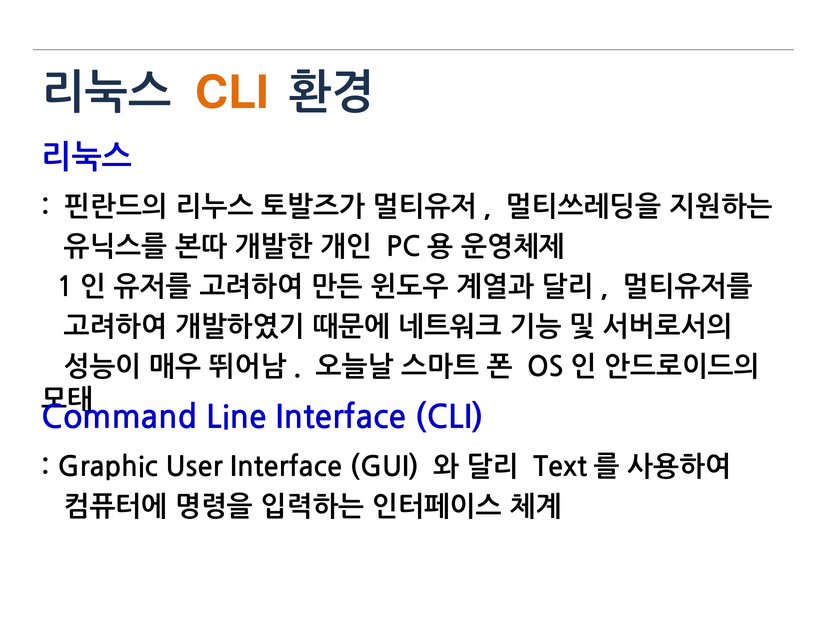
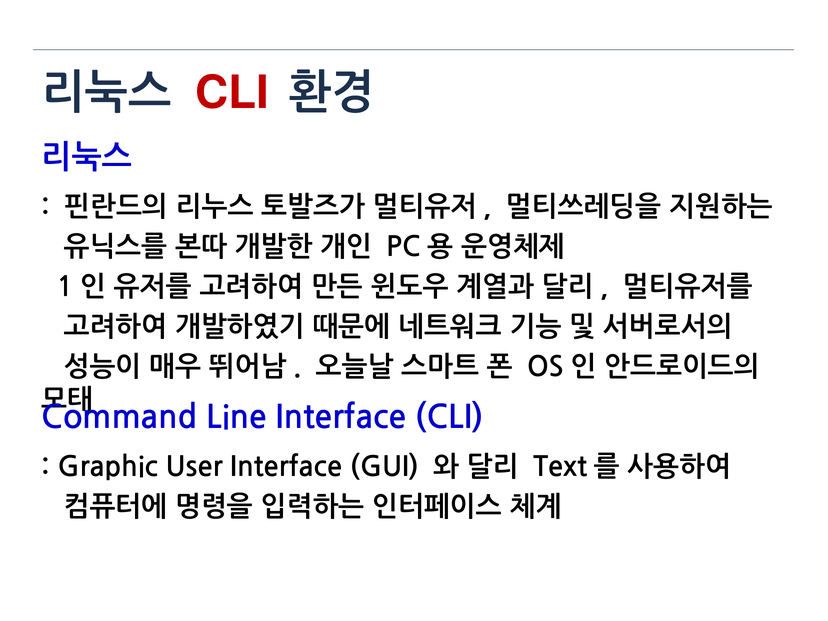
CLI at (232, 93) colour: orange -> red
